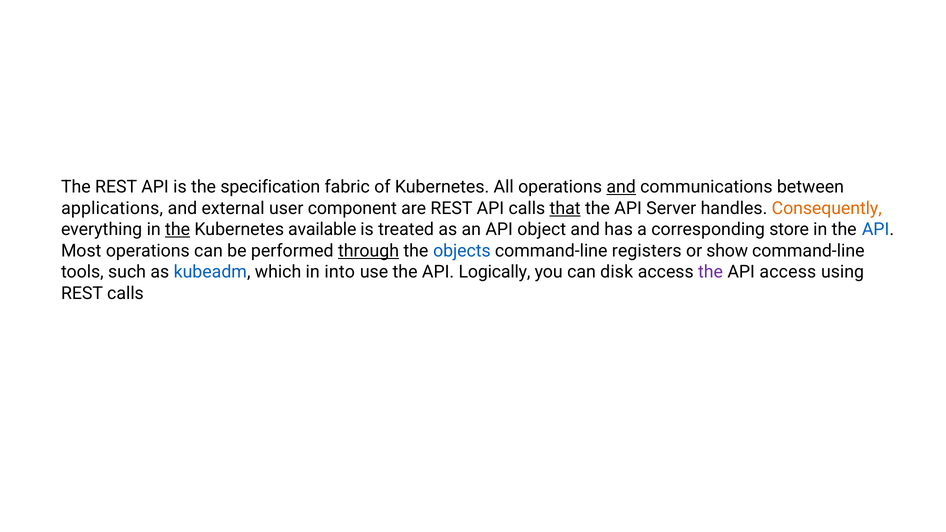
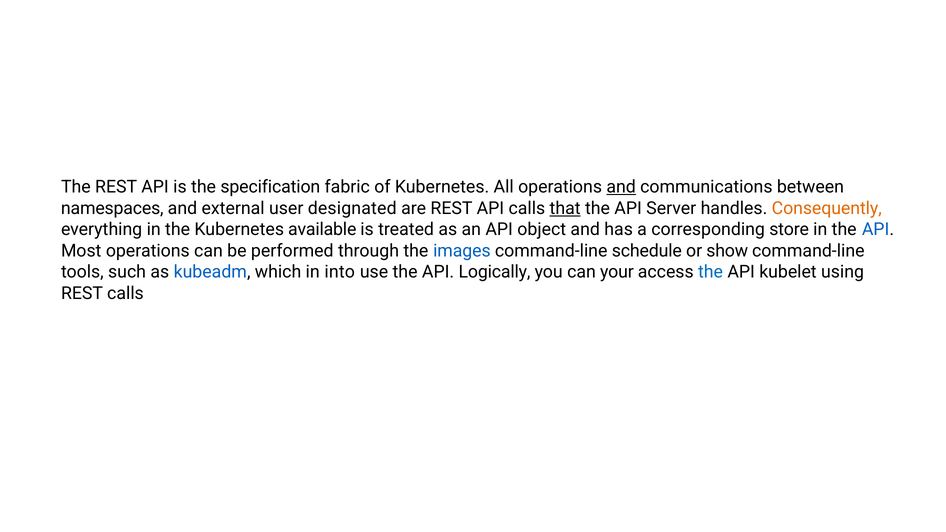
applications: applications -> namespaces
component: component -> designated
the at (178, 230) underline: present -> none
through underline: present -> none
objects: objects -> images
registers: registers -> schedule
disk: disk -> your
the at (711, 272) colour: purple -> blue
API access: access -> kubelet
